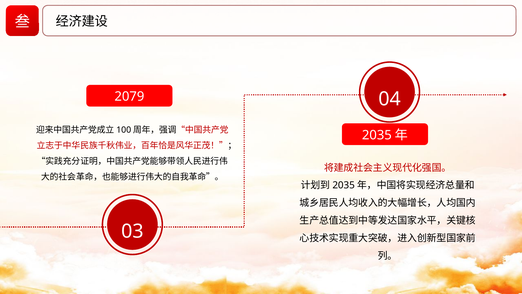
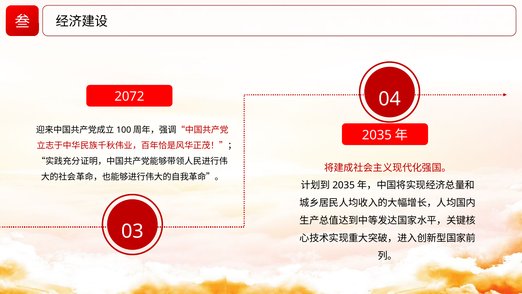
2079: 2079 -> 2072
